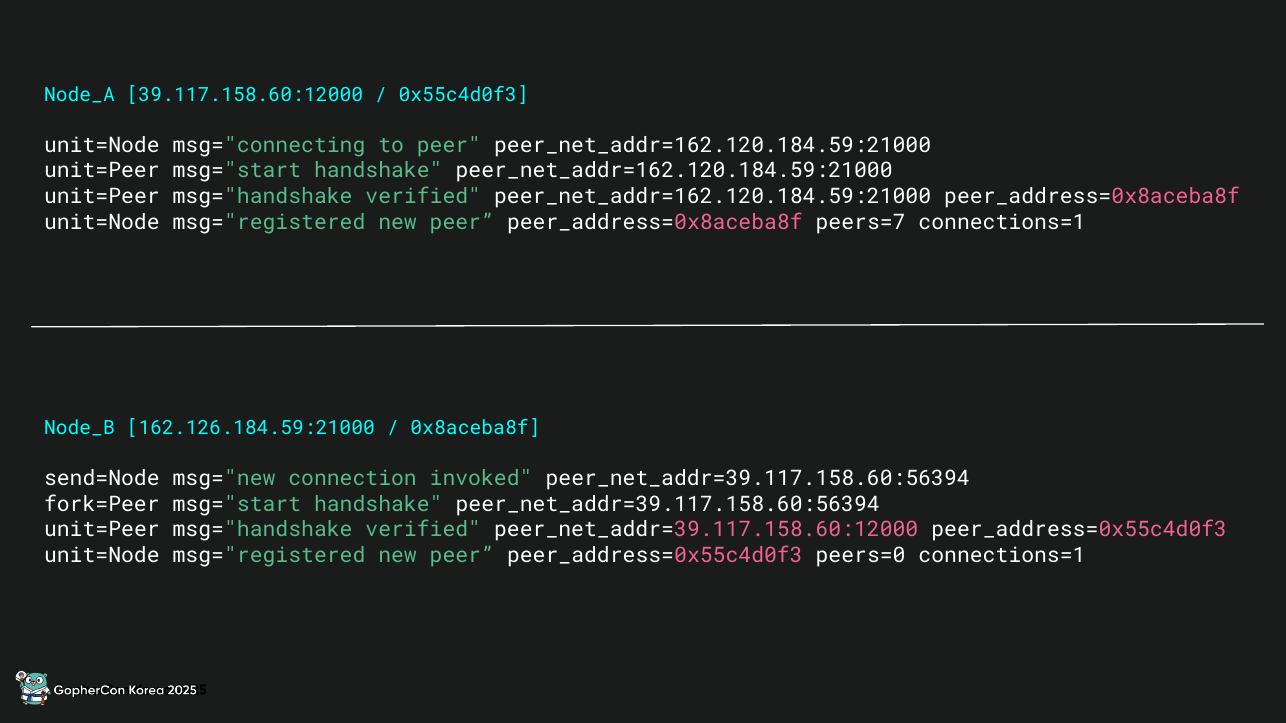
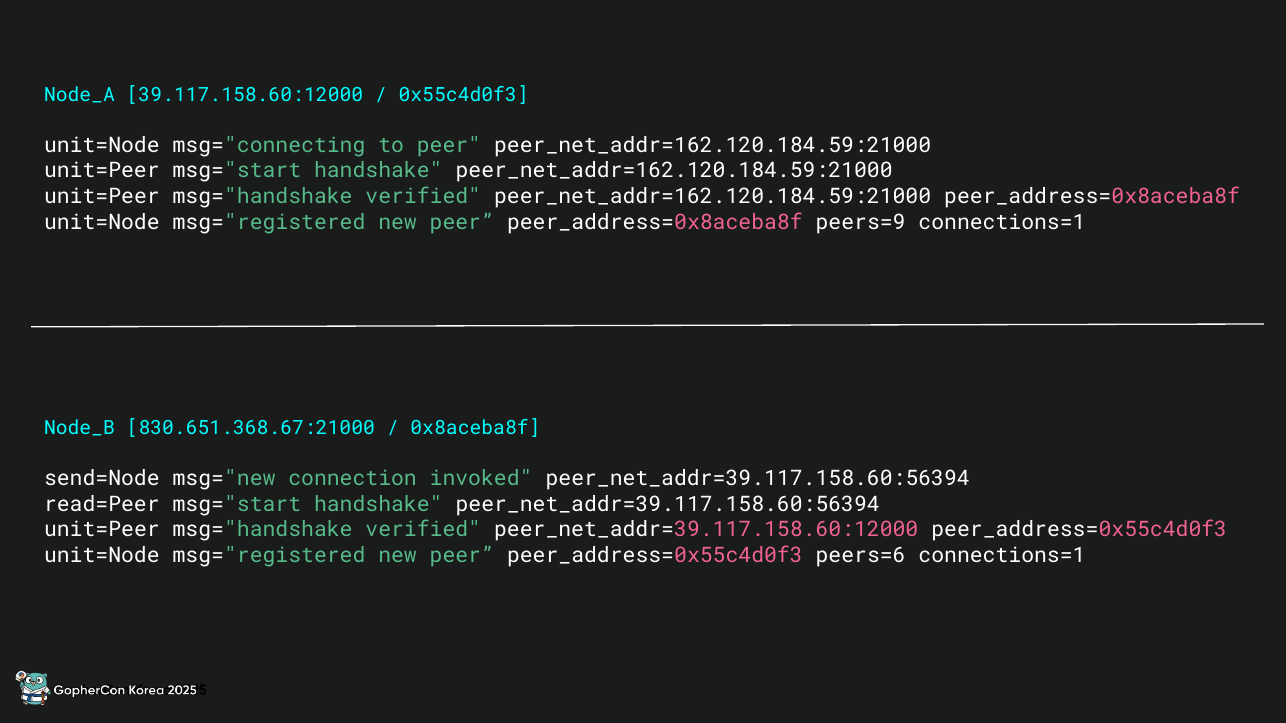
peers=7: peers=7 -> peers=9
162.126.184.59:21000: 162.126.184.59:21000 -> 830.651.368.67:21000
fork=Peer: fork=Peer -> read=Peer
peers=0: peers=0 -> peers=6
